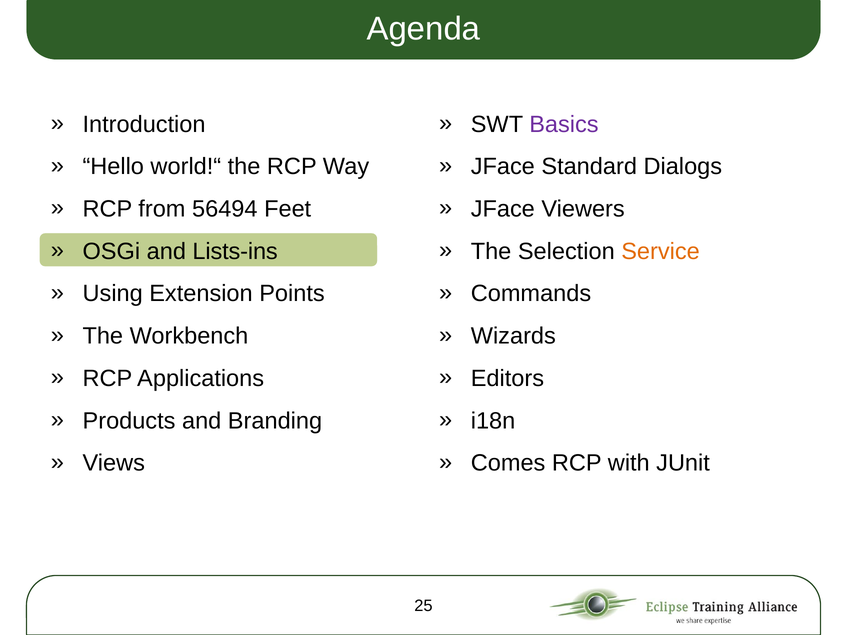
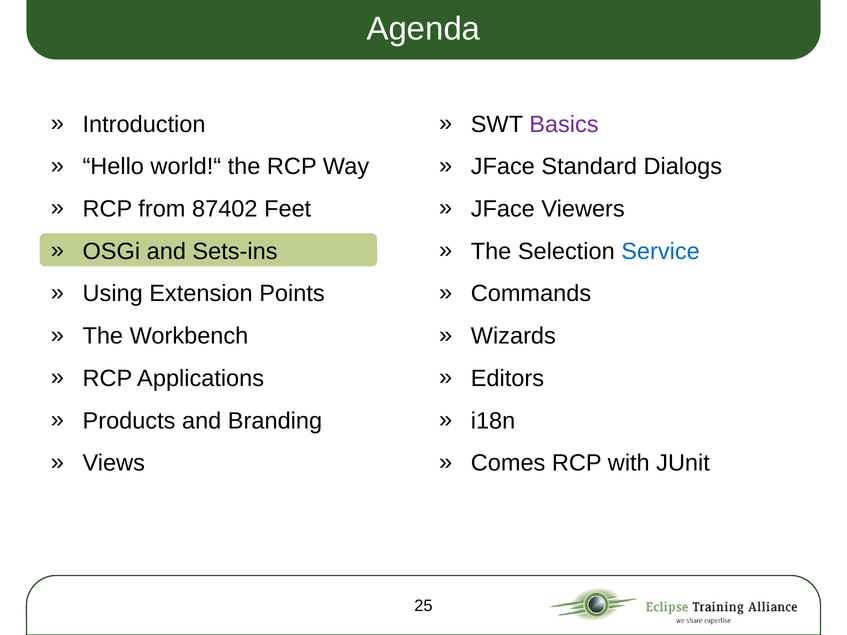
56494: 56494 -> 87402
Lists-ins: Lists-ins -> Sets-ins
Service colour: orange -> blue
